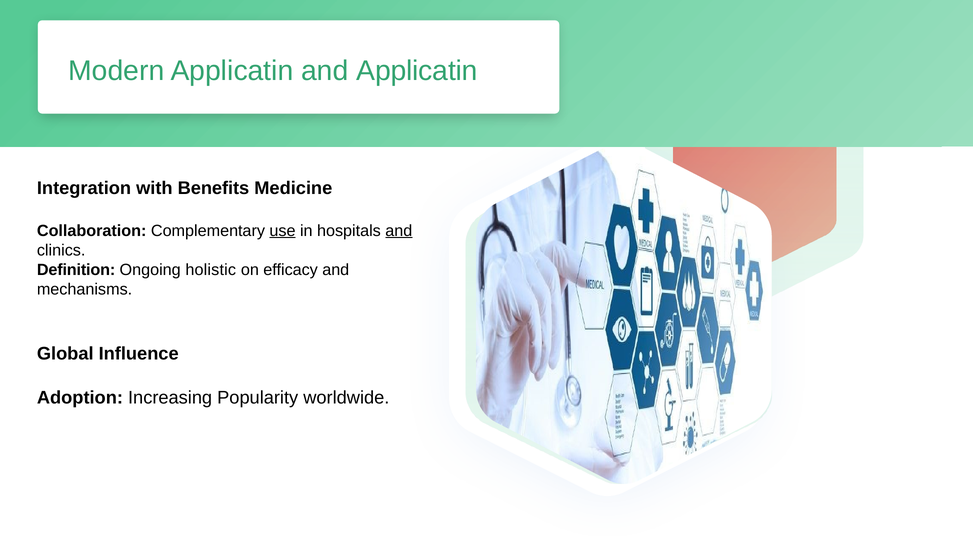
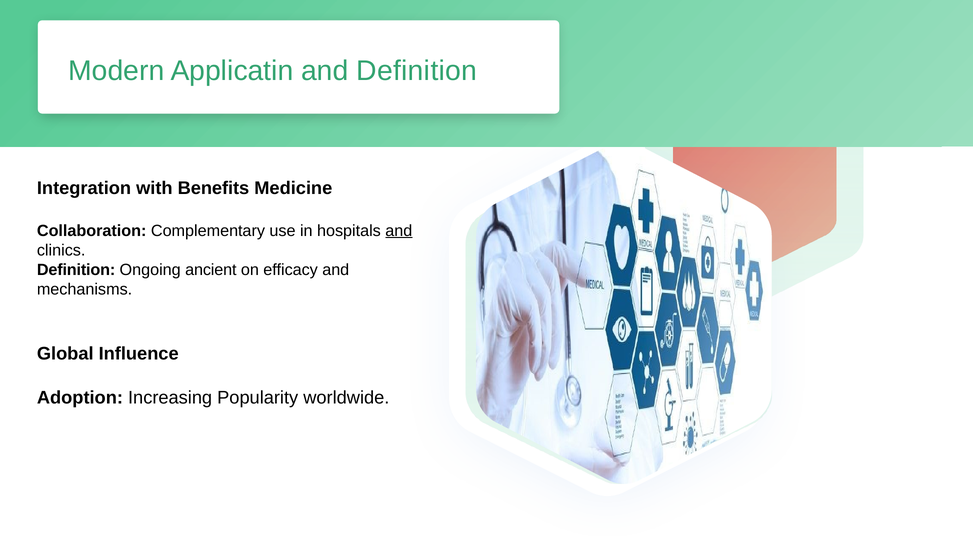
and Applicatin: Applicatin -> Definition
use underline: present -> none
holistic: holistic -> ancient
